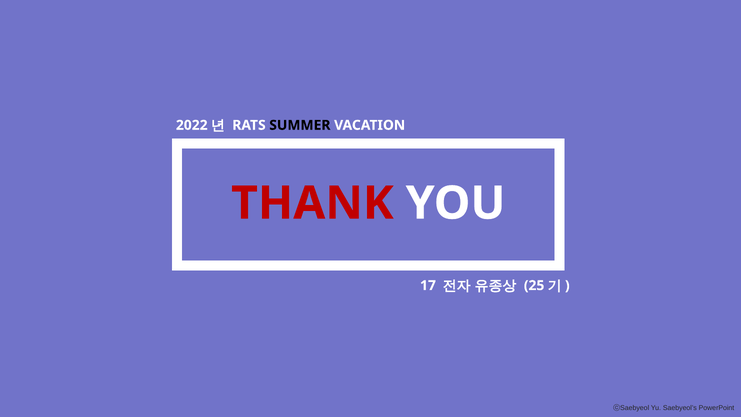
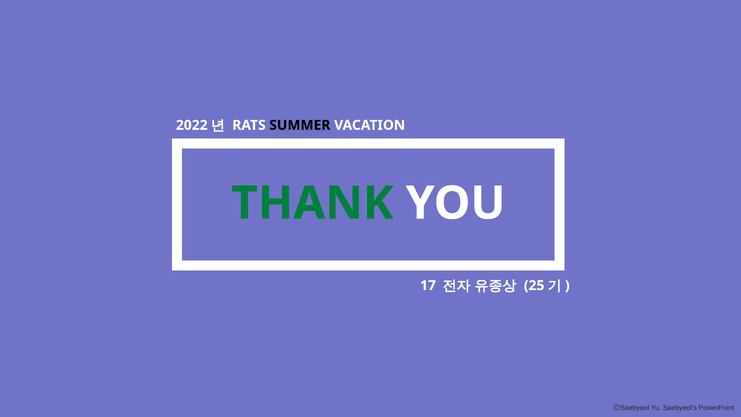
THANK colour: red -> green
